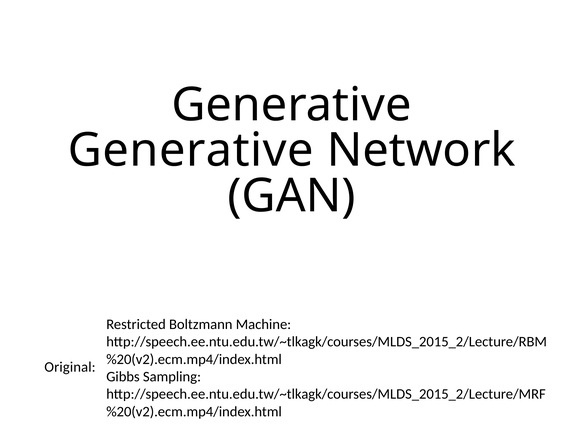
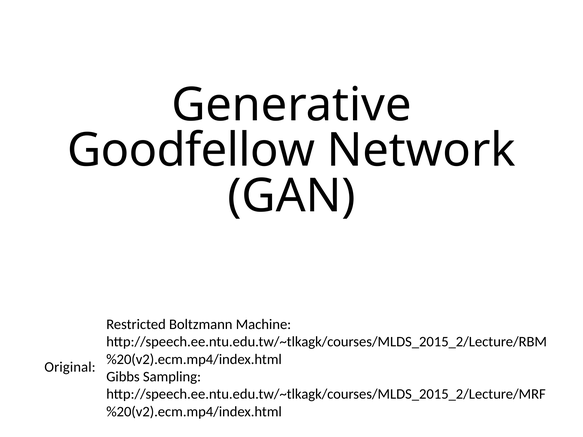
Generative at (191, 151): Generative -> Goodfellow
